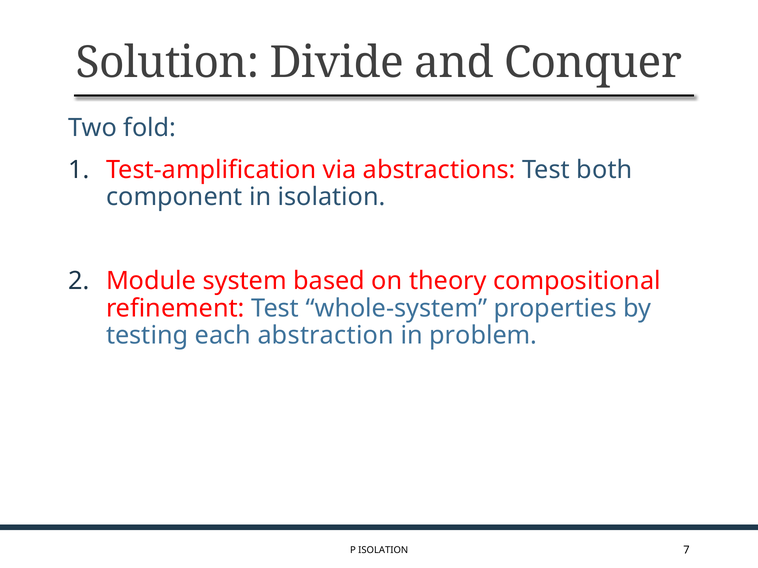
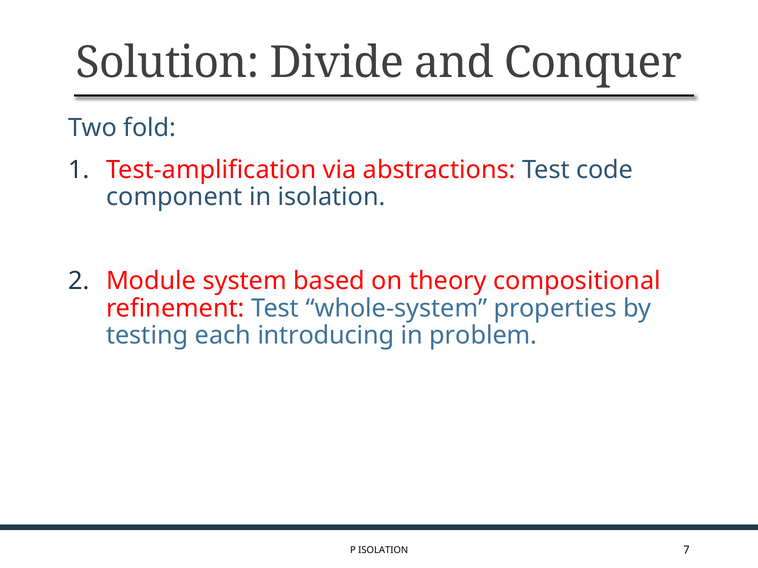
both: both -> code
abstraction: abstraction -> introducing
